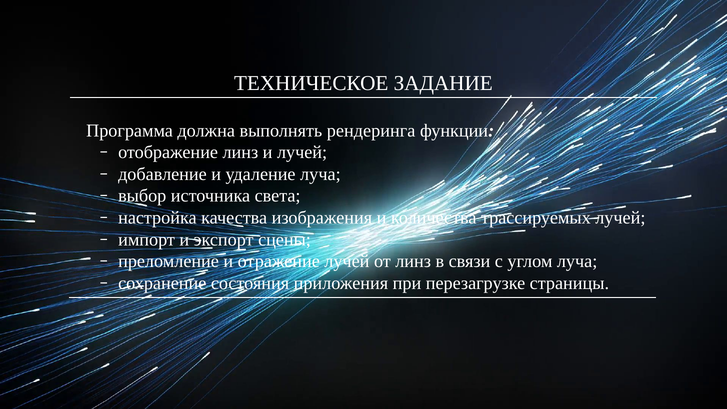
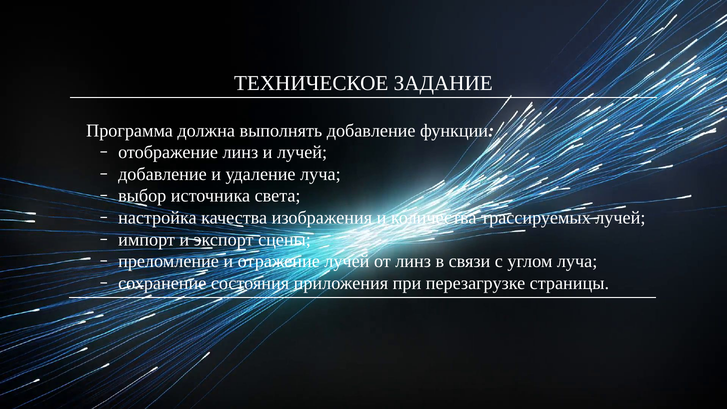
выполнять рендеринга: рендеринга -> добавление
